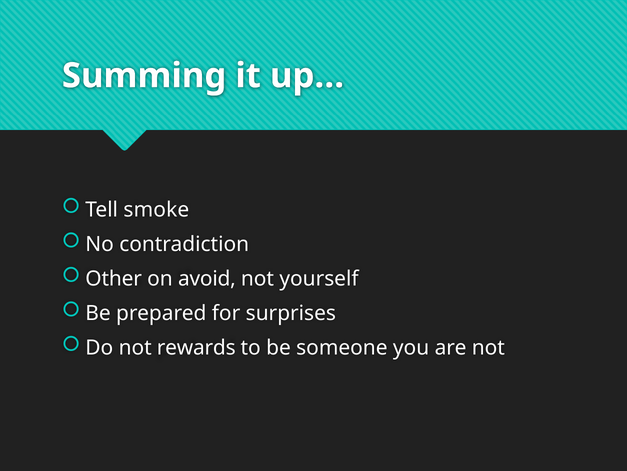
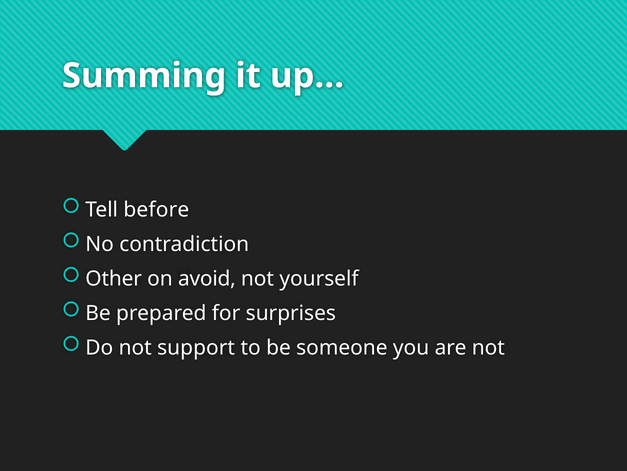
smoke: smoke -> before
rewards: rewards -> support
